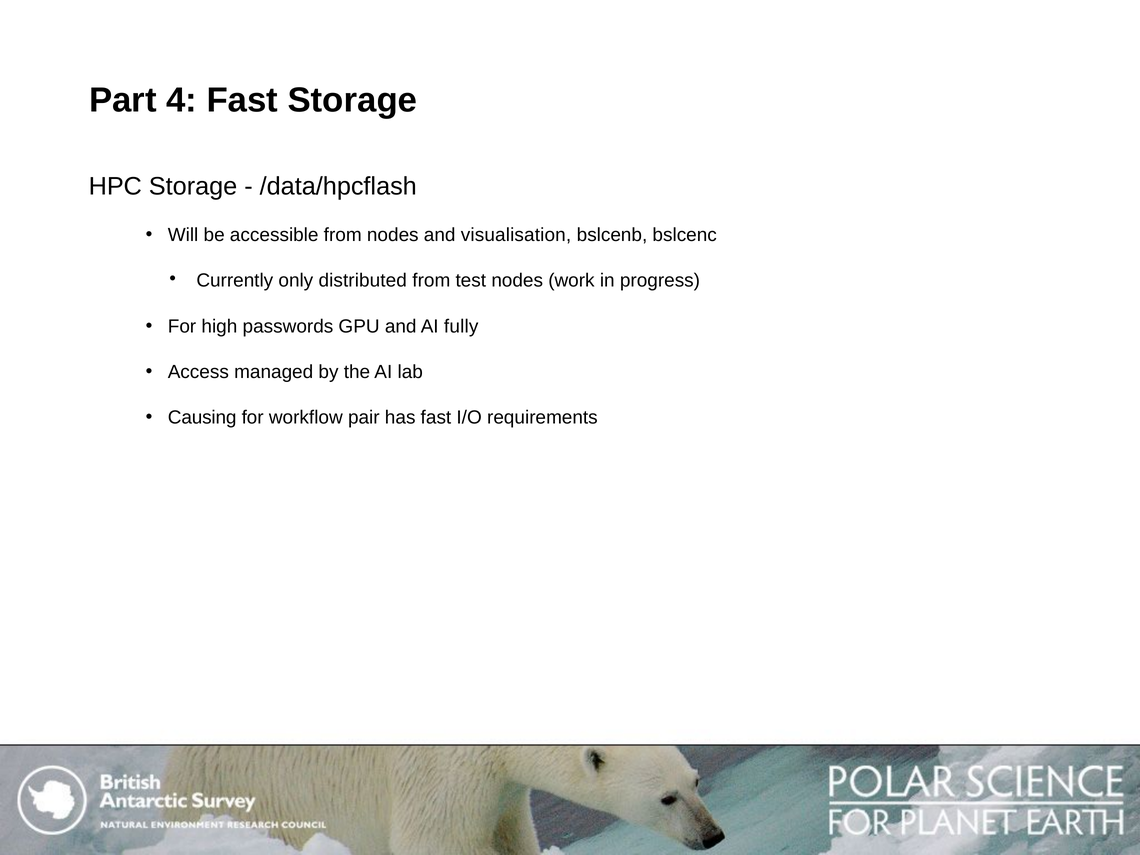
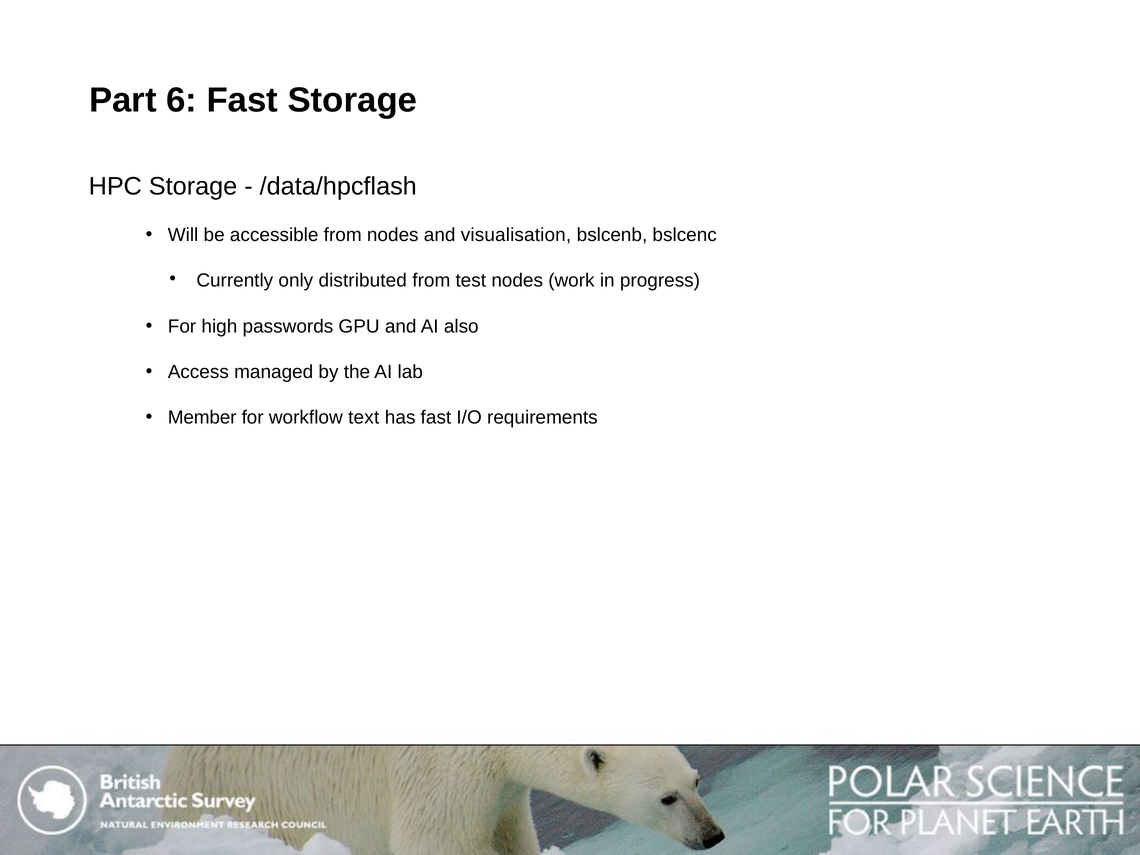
4: 4 -> 6
fully: fully -> also
Causing: Causing -> Member
pair: pair -> text
